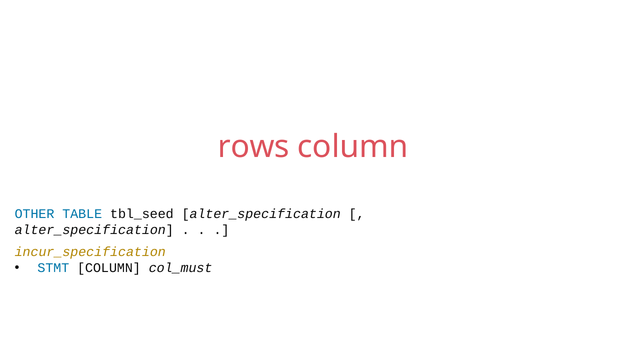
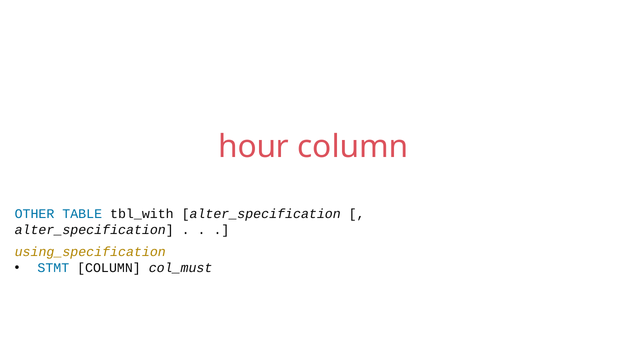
rows: rows -> hour
tbl_seed: tbl_seed -> tbl_with
incur_specification: incur_specification -> using_specification
